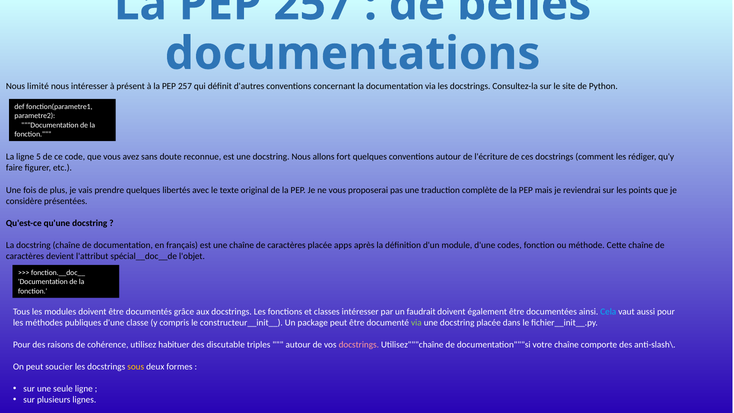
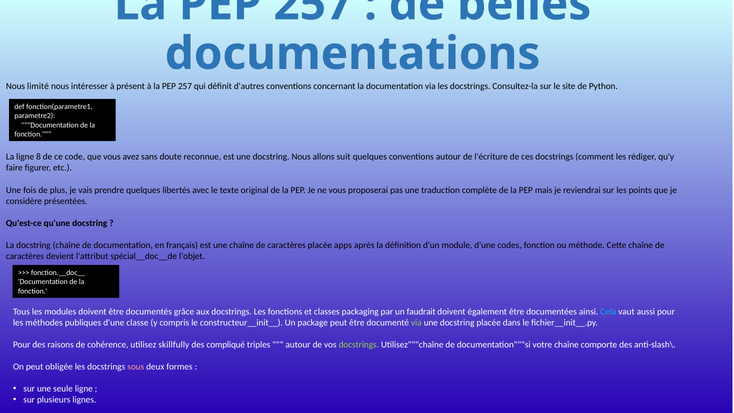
5: 5 -> 8
fort: fort -> suit
classes intéresser: intéresser -> packaging
habituer: habituer -> skillfully
discutable: discutable -> compliqué
docstrings at (359, 345) colour: pink -> light green
soucier: soucier -> obligée
sous colour: yellow -> pink
